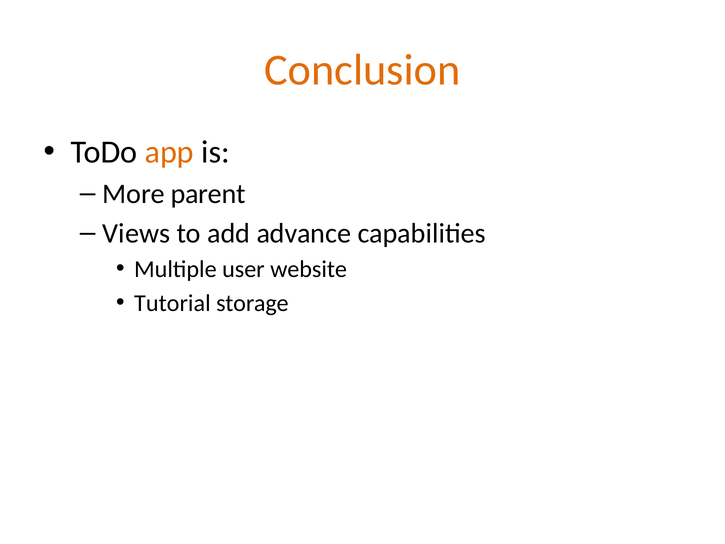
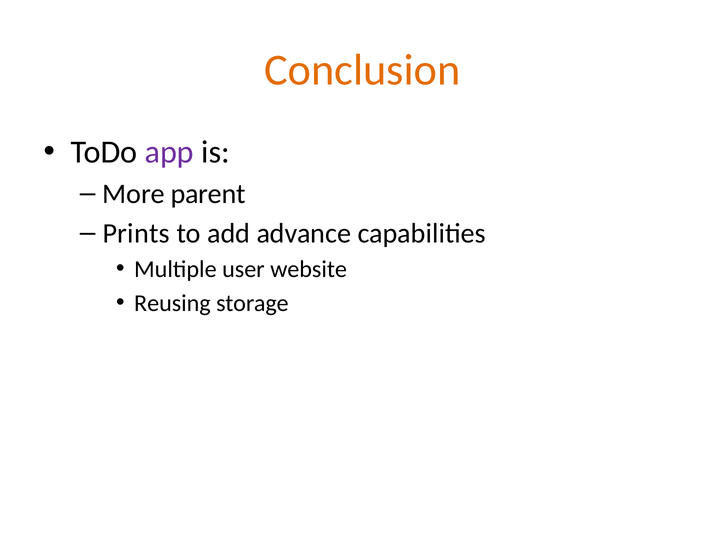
app colour: orange -> purple
Views: Views -> Prints
Tutorial: Tutorial -> Reusing
